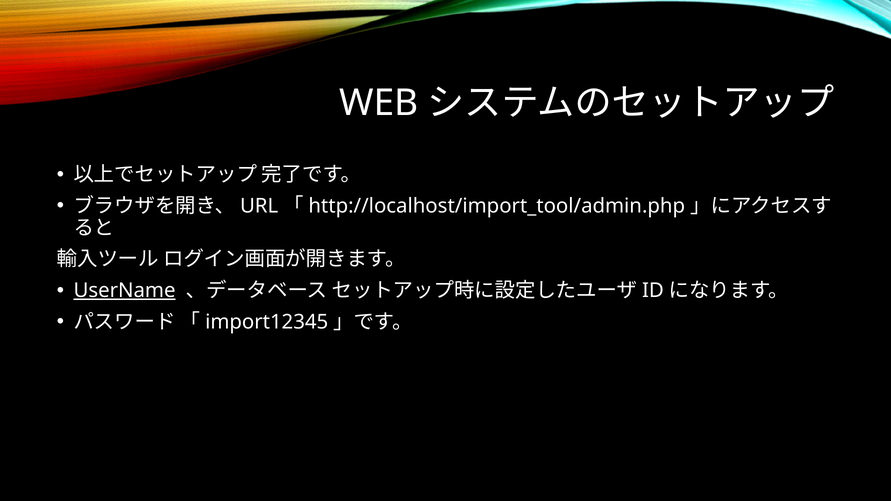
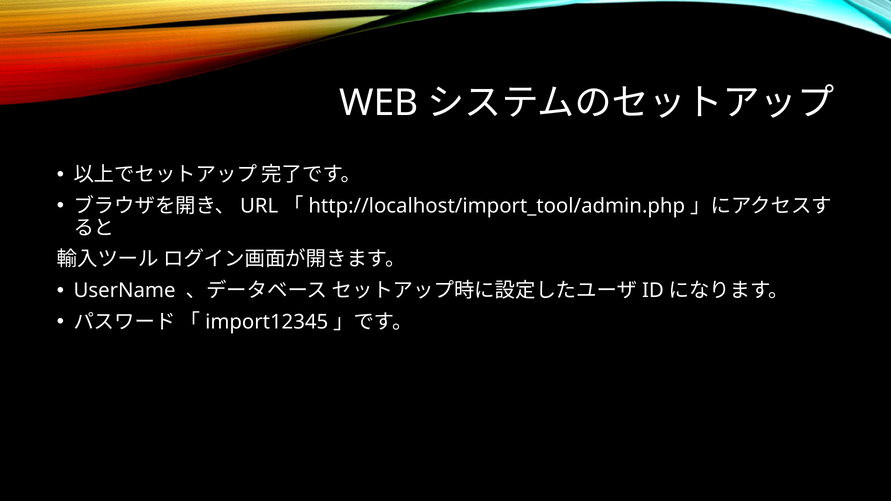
UserName underline: present -> none
